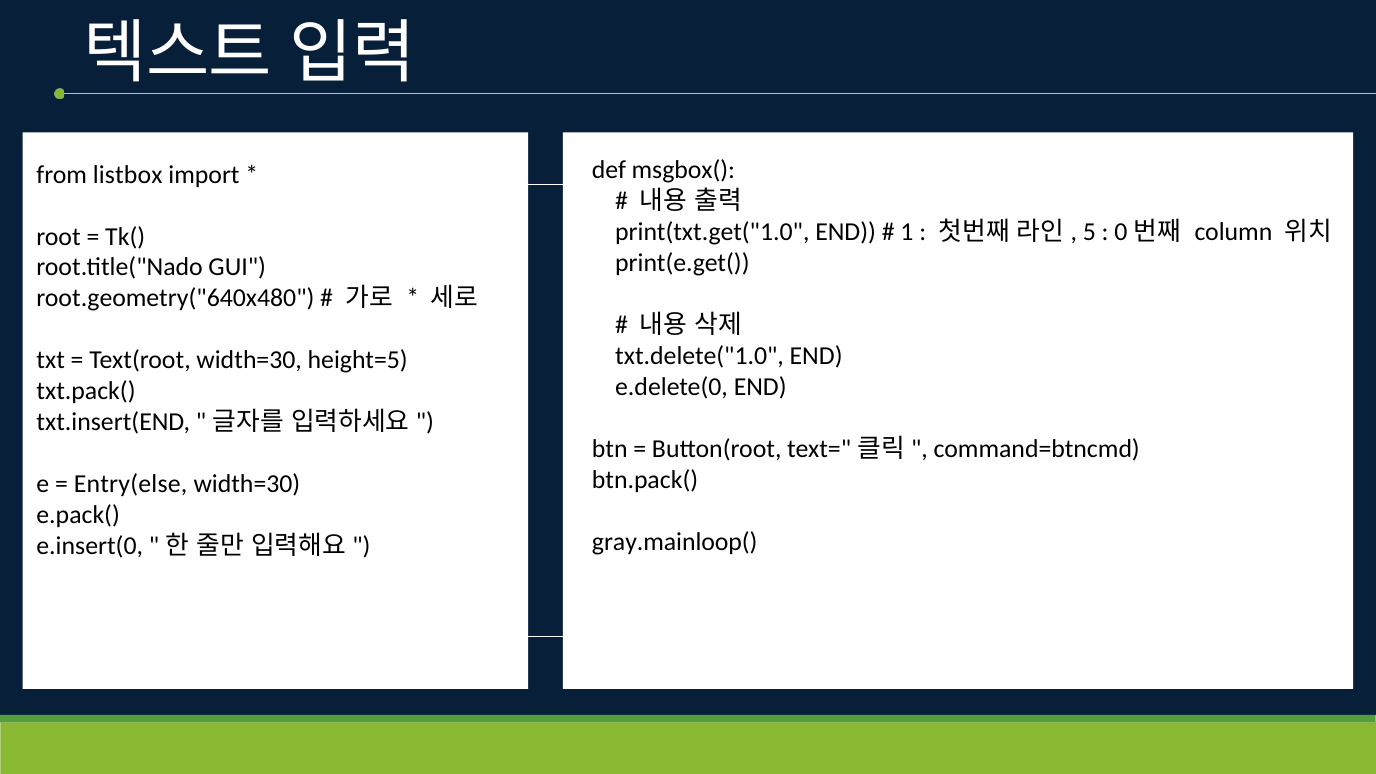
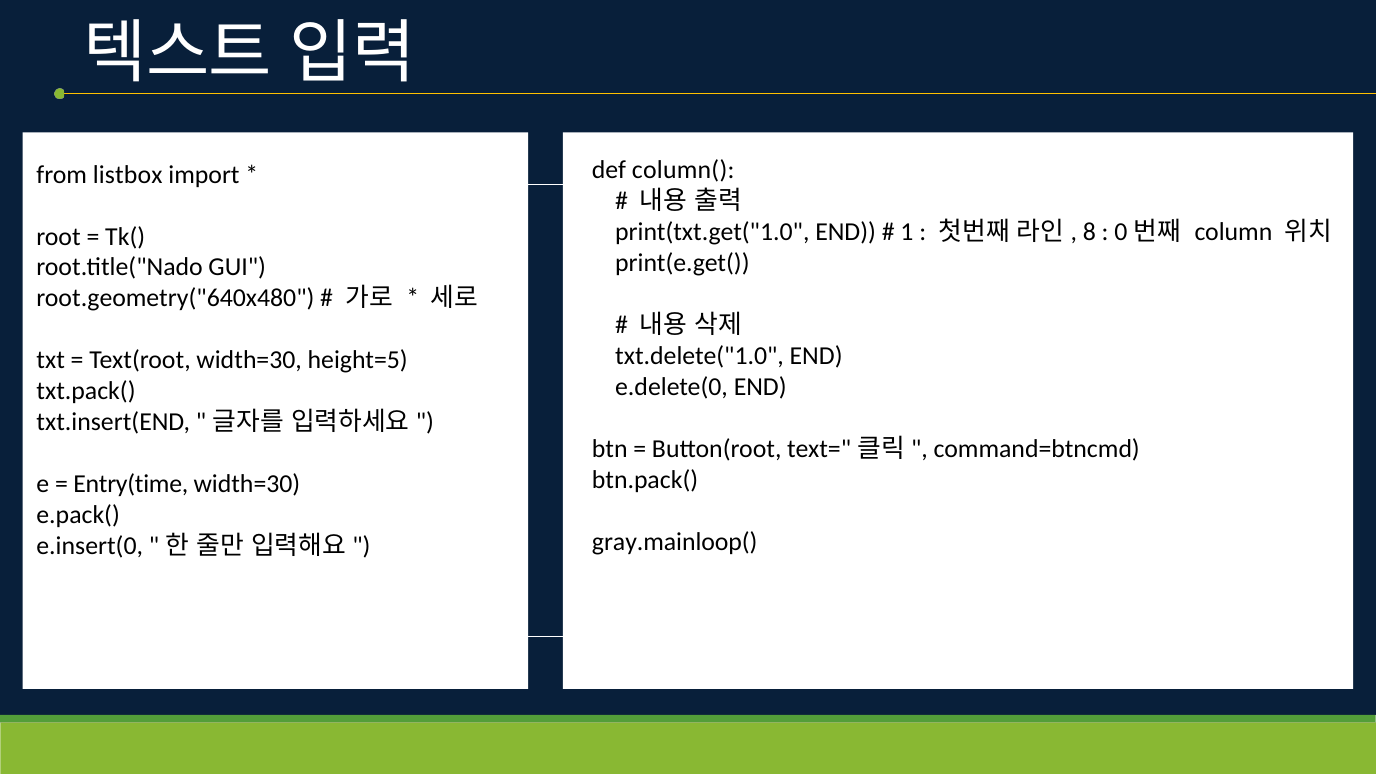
msgbox(: msgbox( -> column(
5: 5 -> 8
Entry(else: Entry(else -> Entry(time
